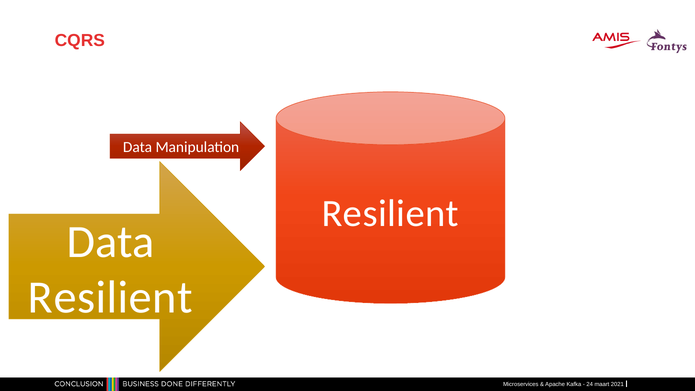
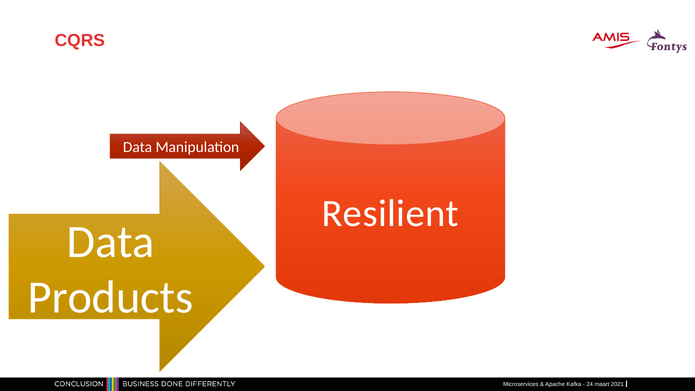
Resilient at (110, 297): Resilient -> Products
